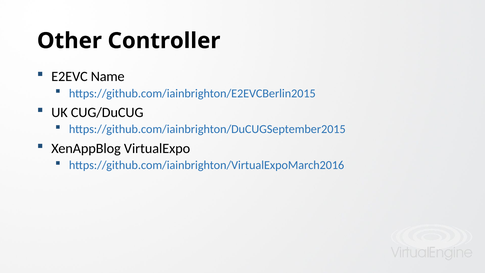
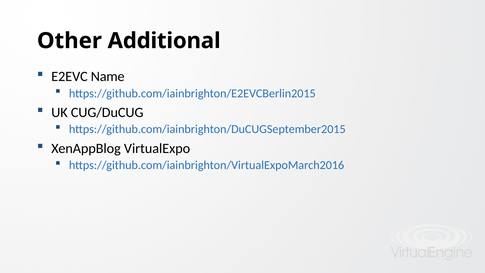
Controller: Controller -> Additional
